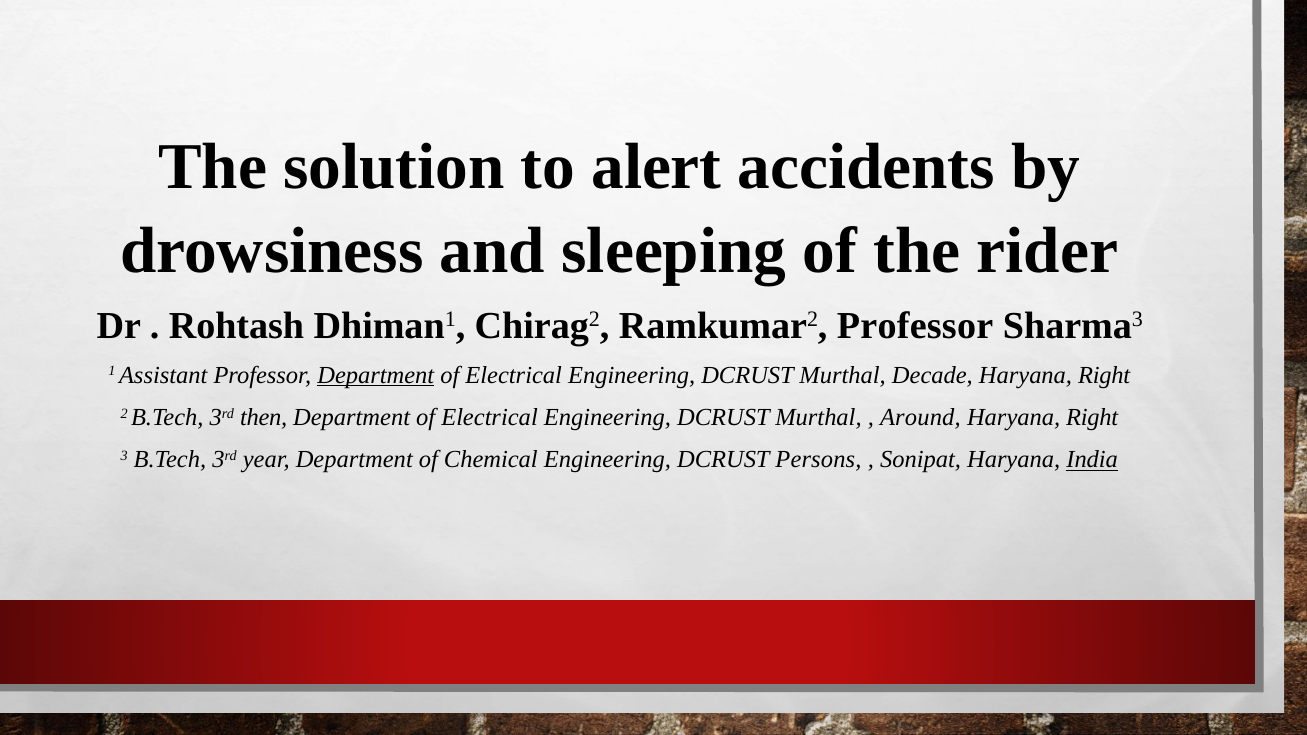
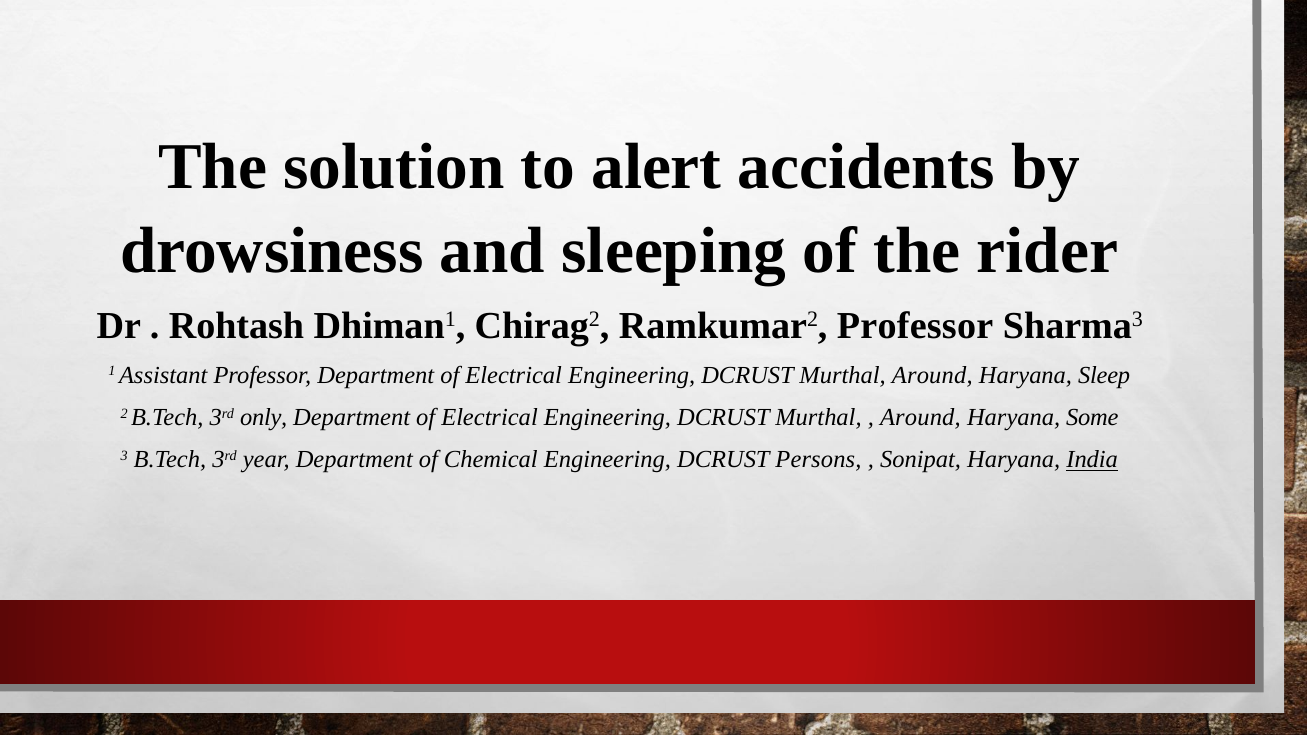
Department at (376, 375) underline: present -> none
Murthal Decade: Decade -> Around
Right at (1104, 375): Right -> Sleep
then: then -> only
Right at (1092, 418): Right -> Some
